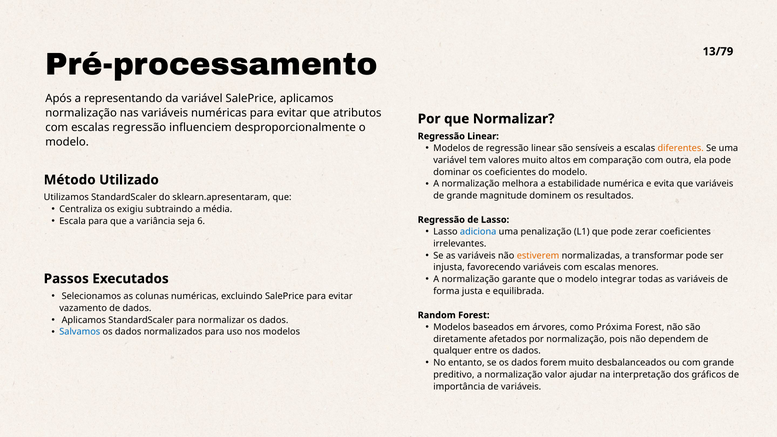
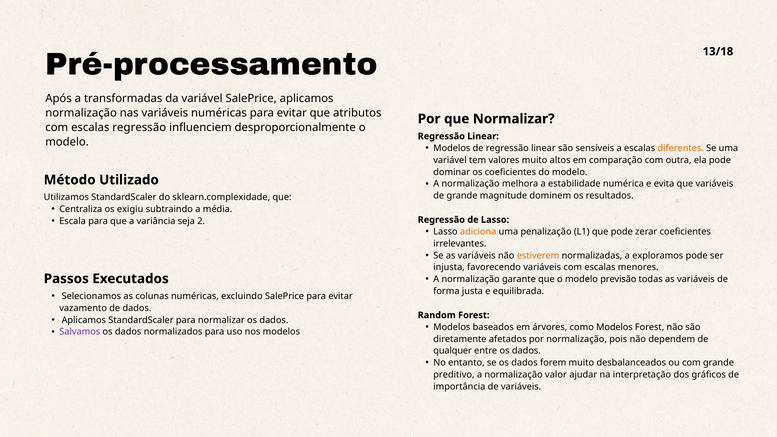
13/79: 13/79 -> 13/18
representando: representando -> transformadas
sklearn.apresentaram: sklearn.apresentaram -> sklearn.complexidade
6: 6 -> 2
adiciona colour: blue -> orange
transformar: transformar -> exploramos
integrar: integrar -> previsão
como Próxima: Próxima -> Modelos
Salvamos colour: blue -> purple
